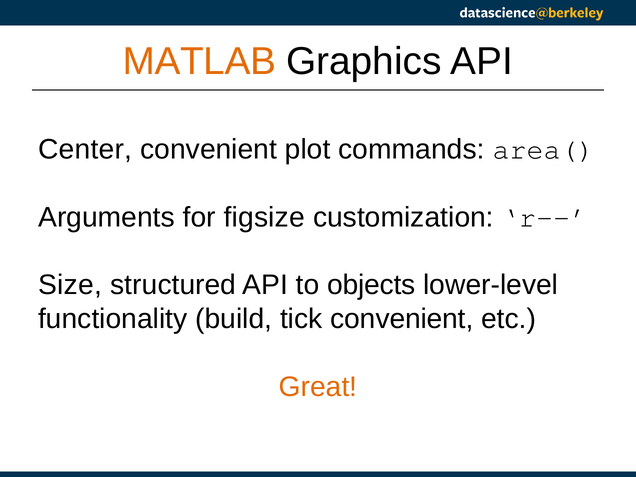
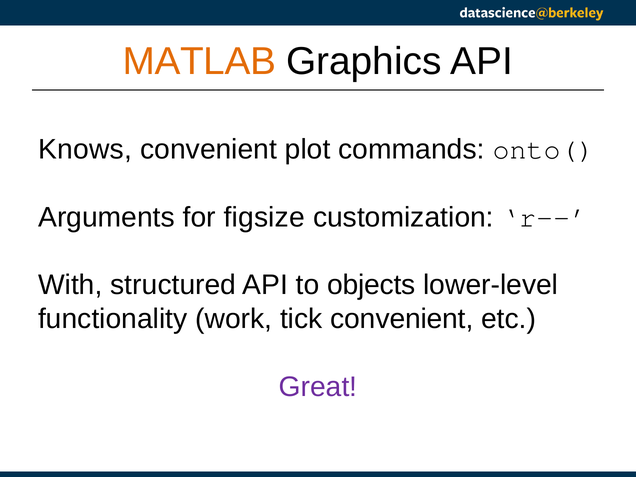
Center: Center -> Knows
area(: area( -> onto(
Size: Size -> With
build: build -> work
Great colour: orange -> purple
